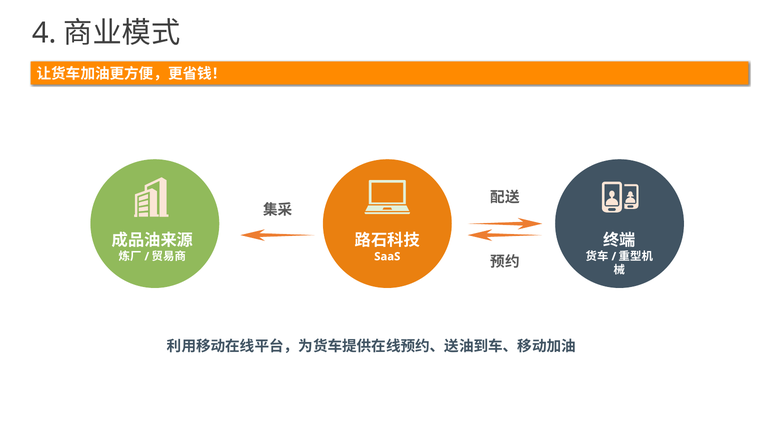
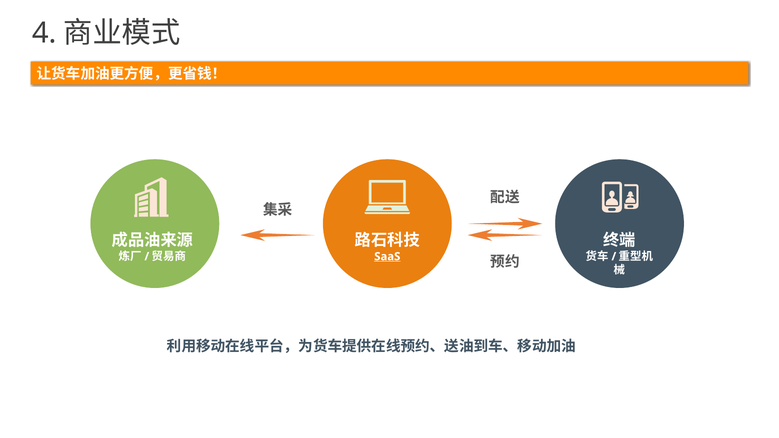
SaaS underline: none -> present
